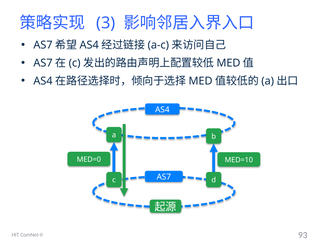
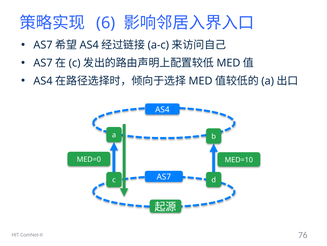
3: 3 -> 6
93: 93 -> 76
